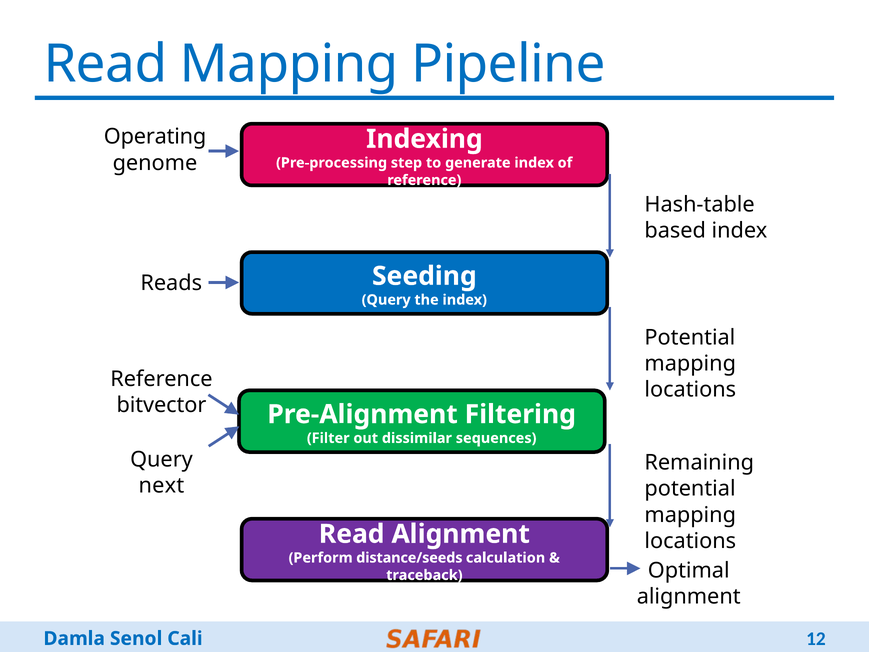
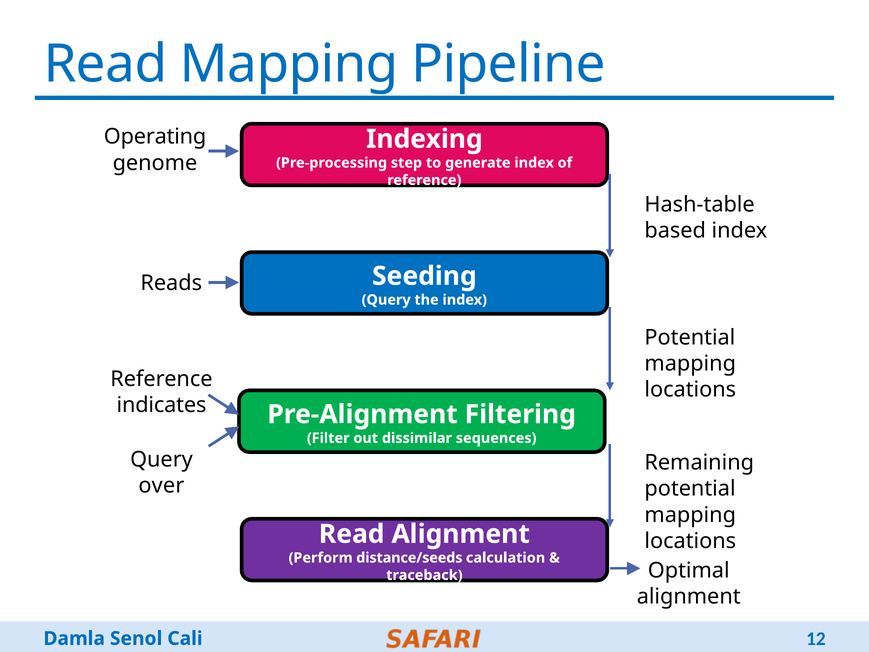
bitvector: bitvector -> indicates
next: next -> over
